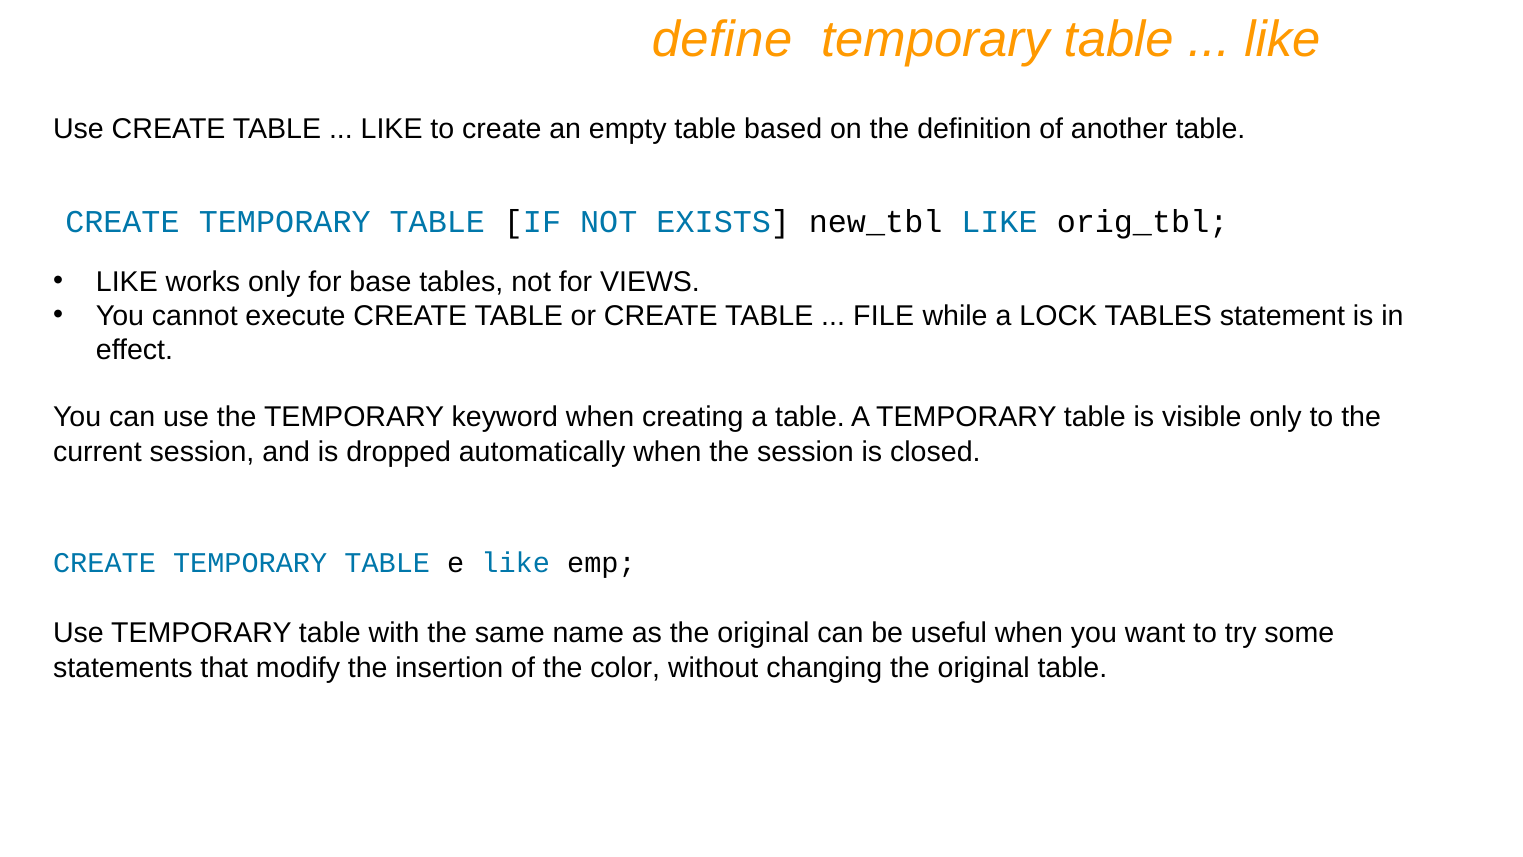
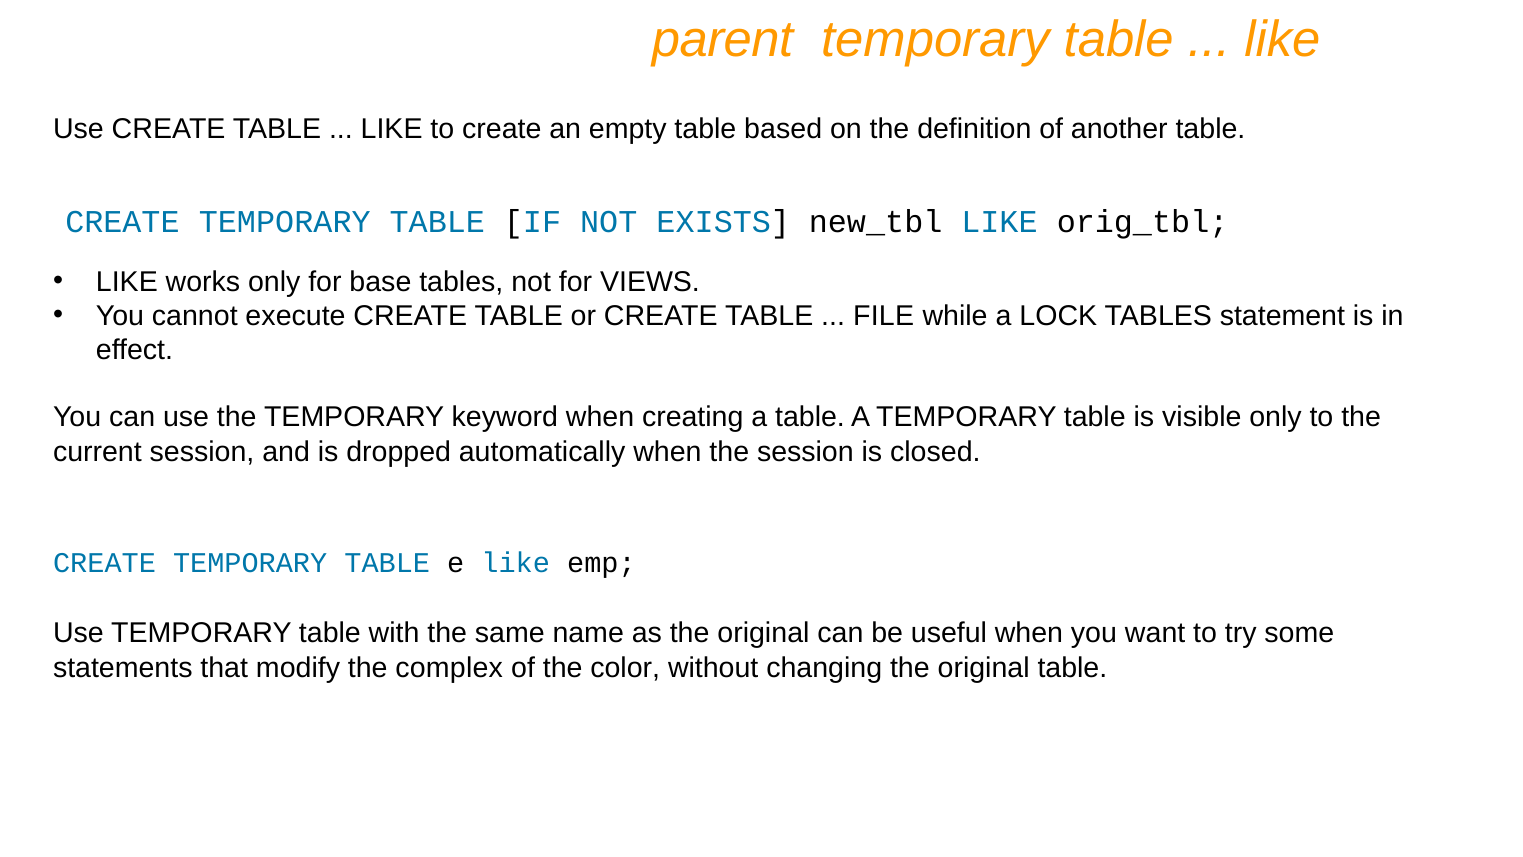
define: define -> parent
insertion: insertion -> complex
